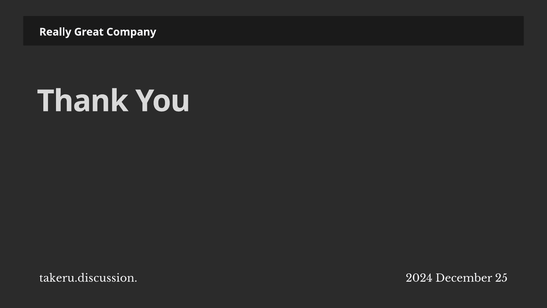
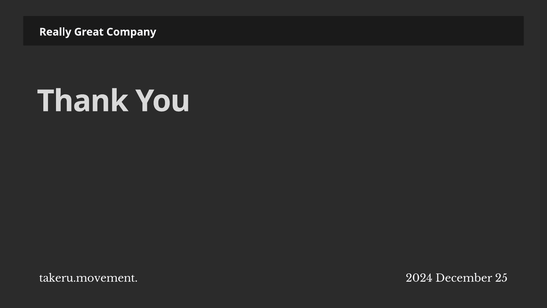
takeru.discussion: takeru.discussion -> takeru.movement
